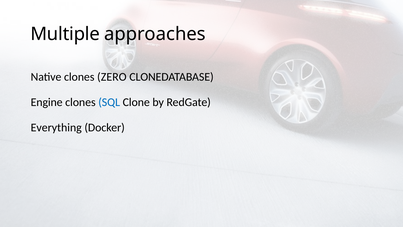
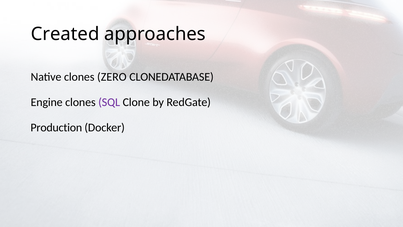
Multiple: Multiple -> Created
SQL colour: blue -> purple
Everything: Everything -> Production
